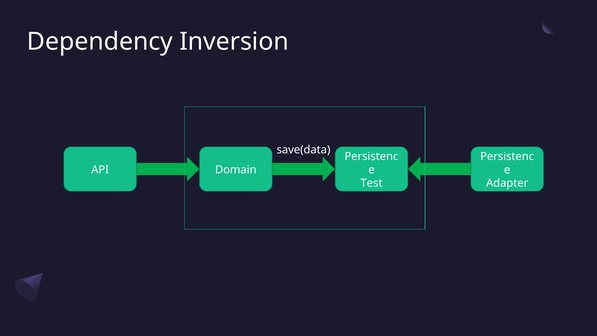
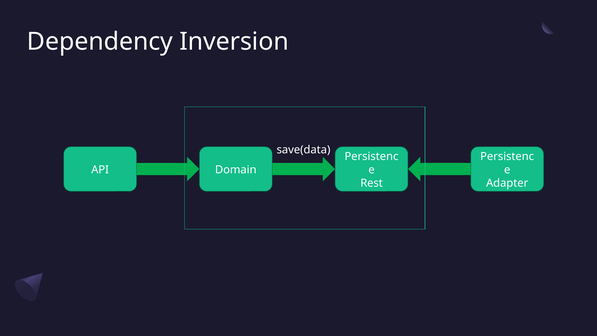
Test: Test -> Rest
